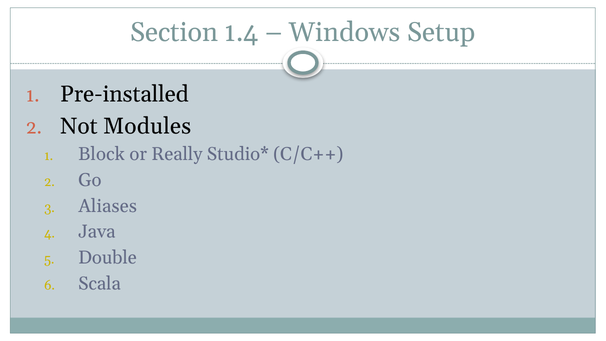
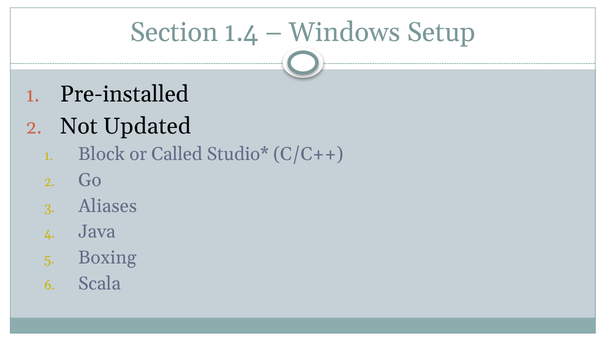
Modules: Modules -> Updated
Really: Really -> Called
Double: Double -> Boxing
